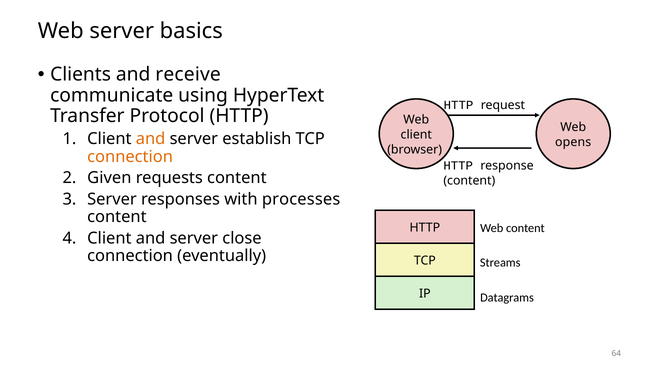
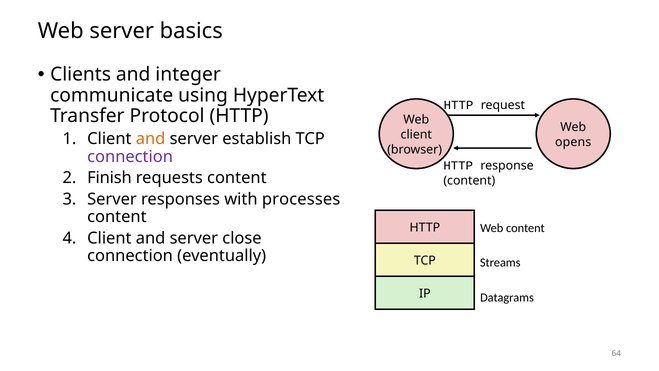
receive: receive -> integer
connection at (130, 157) colour: orange -> purple
Given: Given -> Finish
